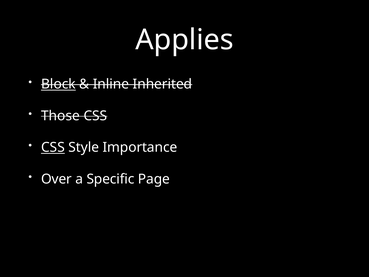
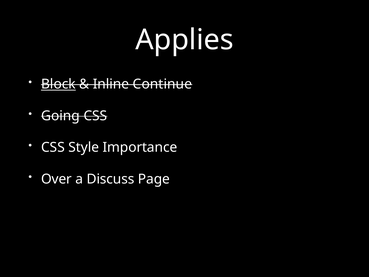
Inherited: Inherited -> Continue
Those: Those -> Going
CSS at (53, 147) underline: present -> none
Specific: Specific -> Discuss
